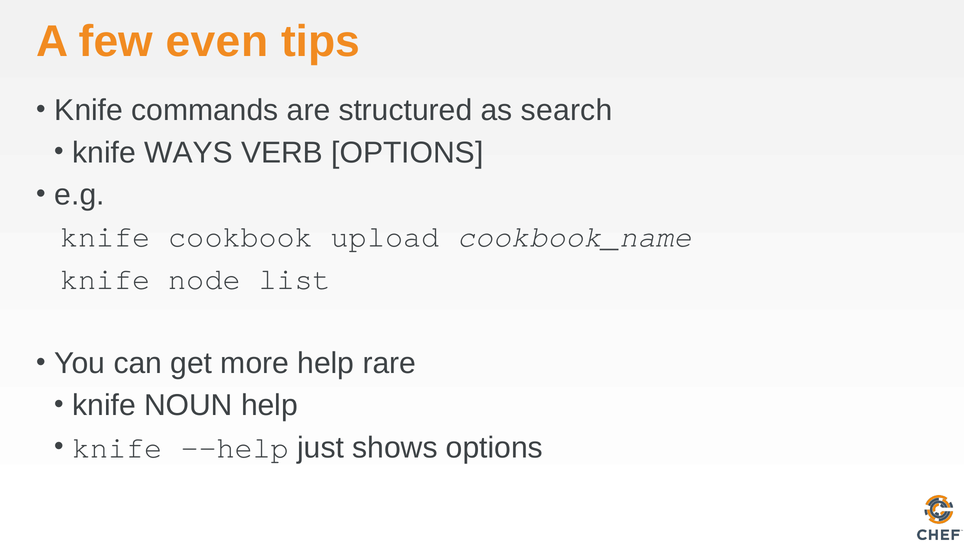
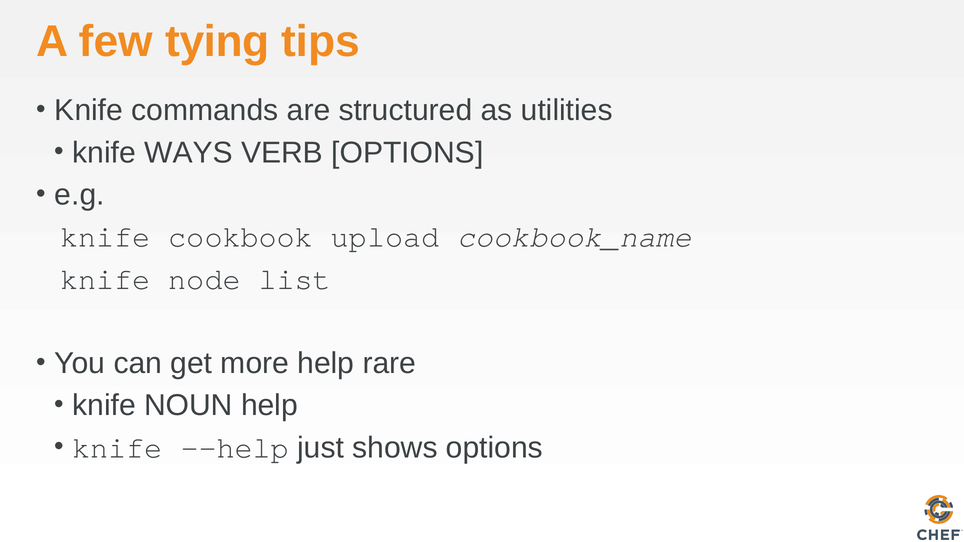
even: even -> tying
search: search -> utilities
